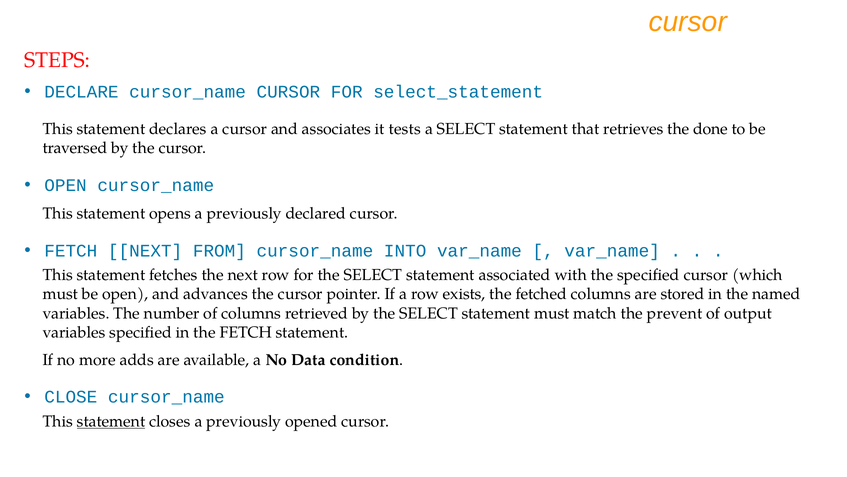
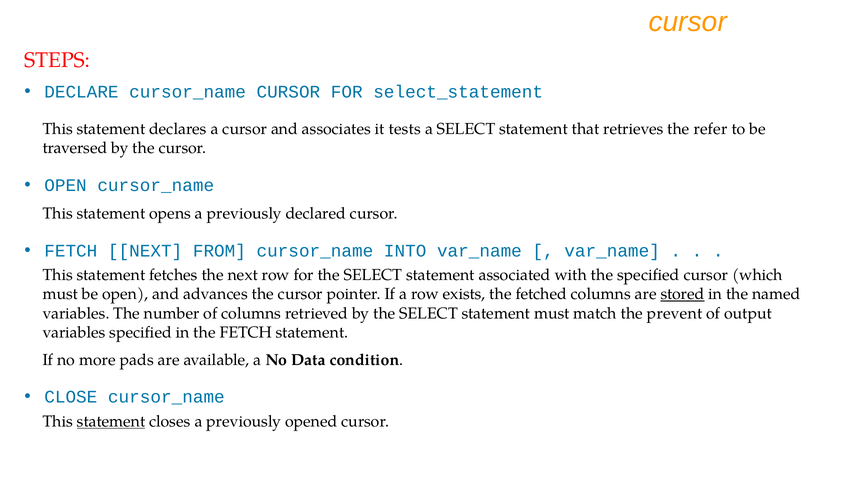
done: done -> refer
stored underline: none -> present
adds: adds -> pads
